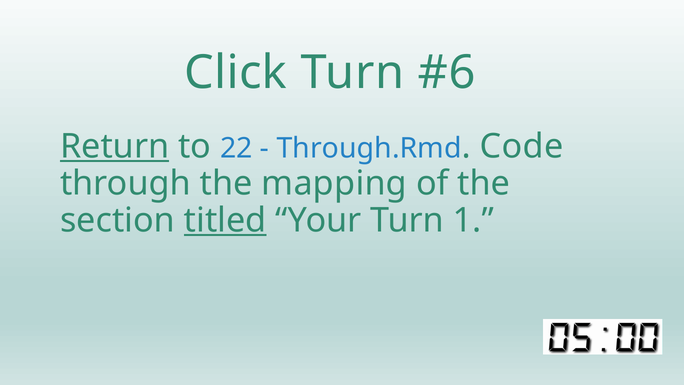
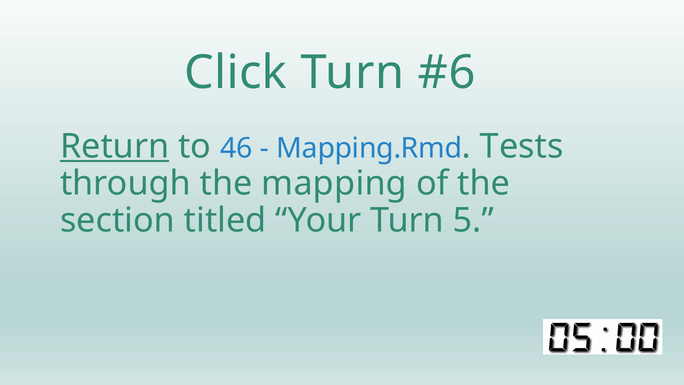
22: 22 -> 46
Through.Rmd: Through.Rmd -> Mapping.Rmd
Code: Code -> Tests
titled underline: present -> none
1: 1 -> 5
